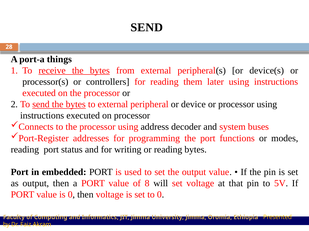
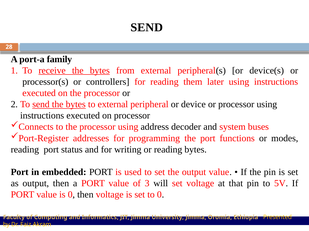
things: things -> family
8: 8 -> 3
